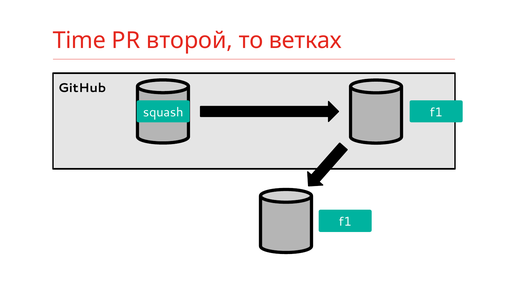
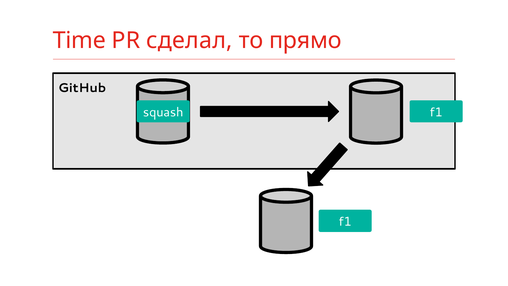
второй: второй -> сделал
ветках: ветках -> прямо
